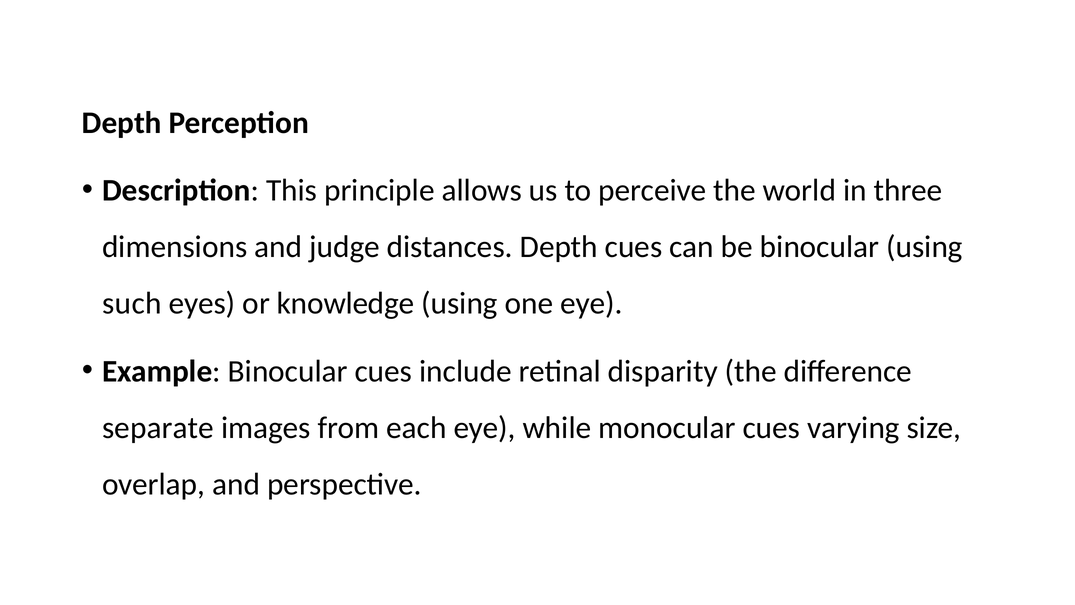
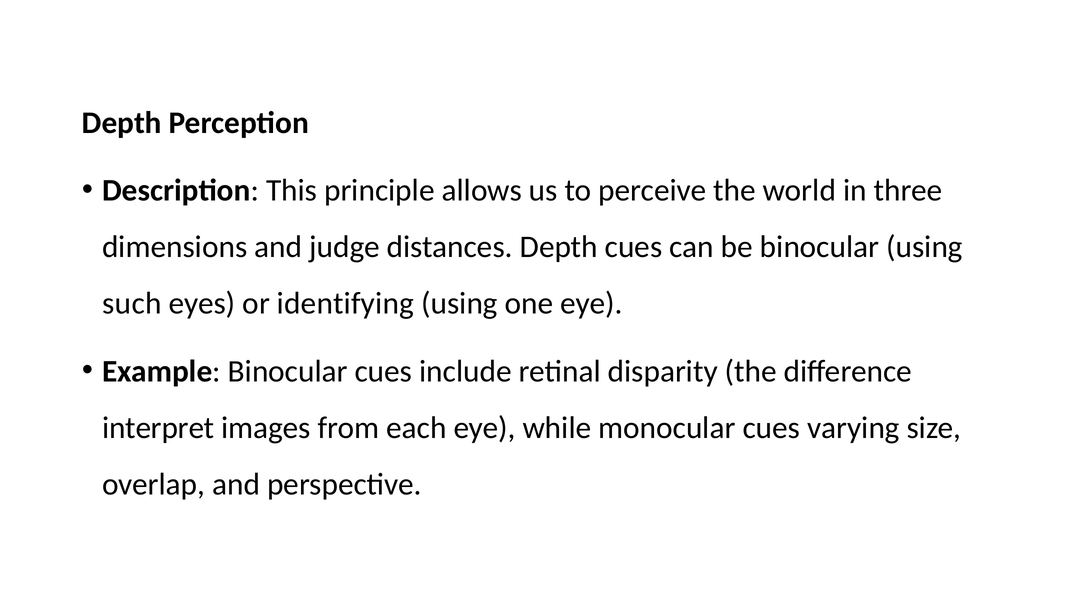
knowledge: knowledge -> identifying
separate: separate -> interpret
